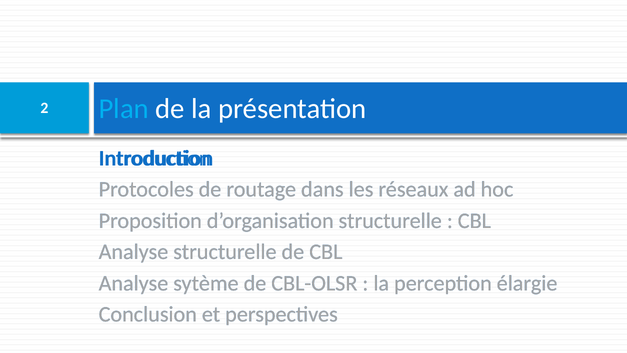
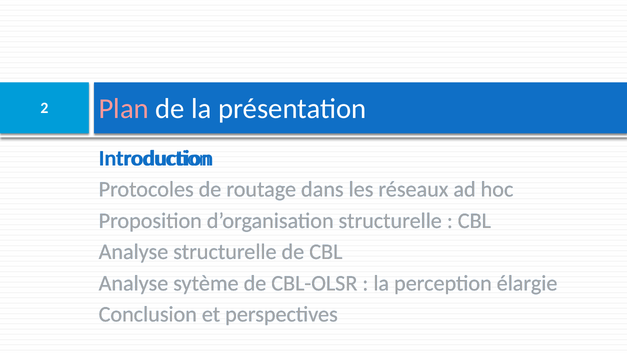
Plan colour: light blue -> pink
